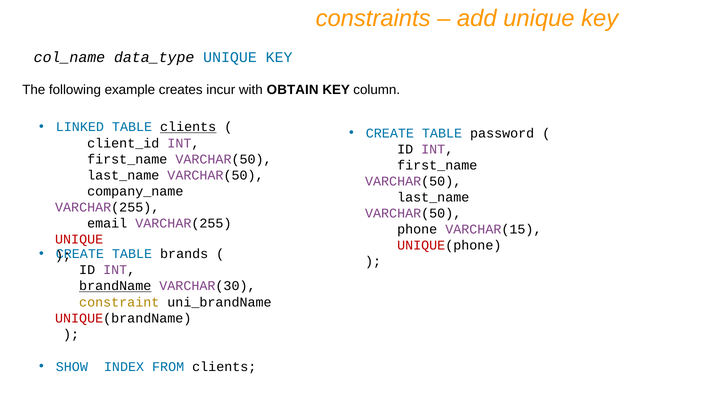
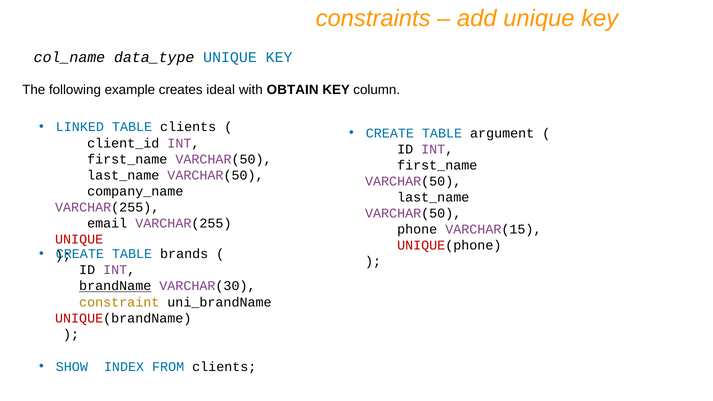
incur: incur -> ideal
clients at (188, 127) underline: present -> none
password: password -> argument
